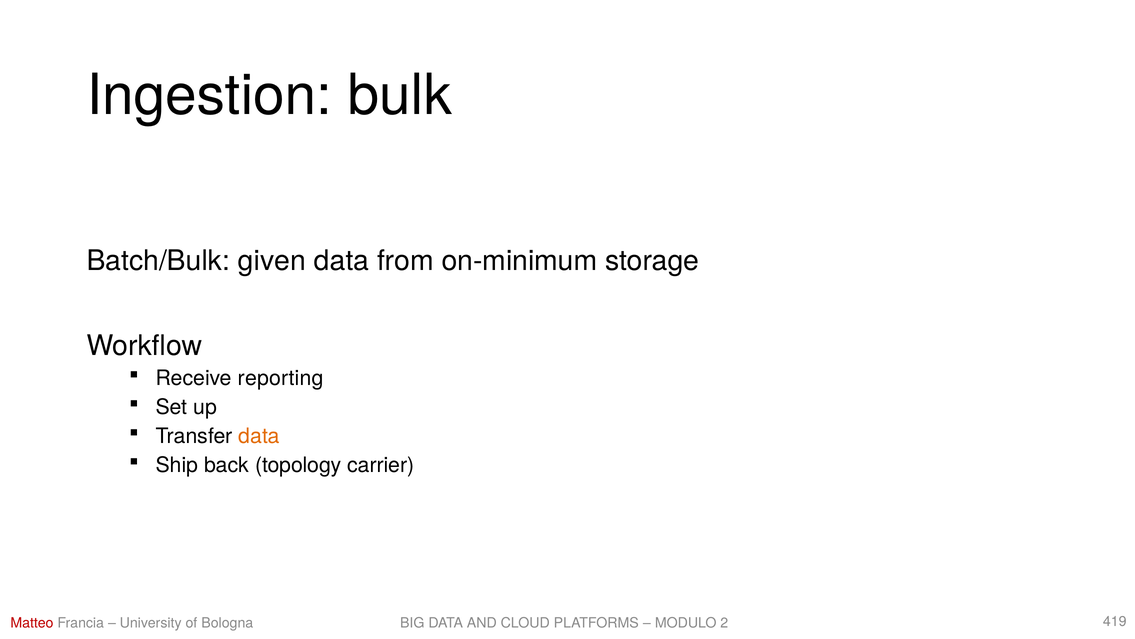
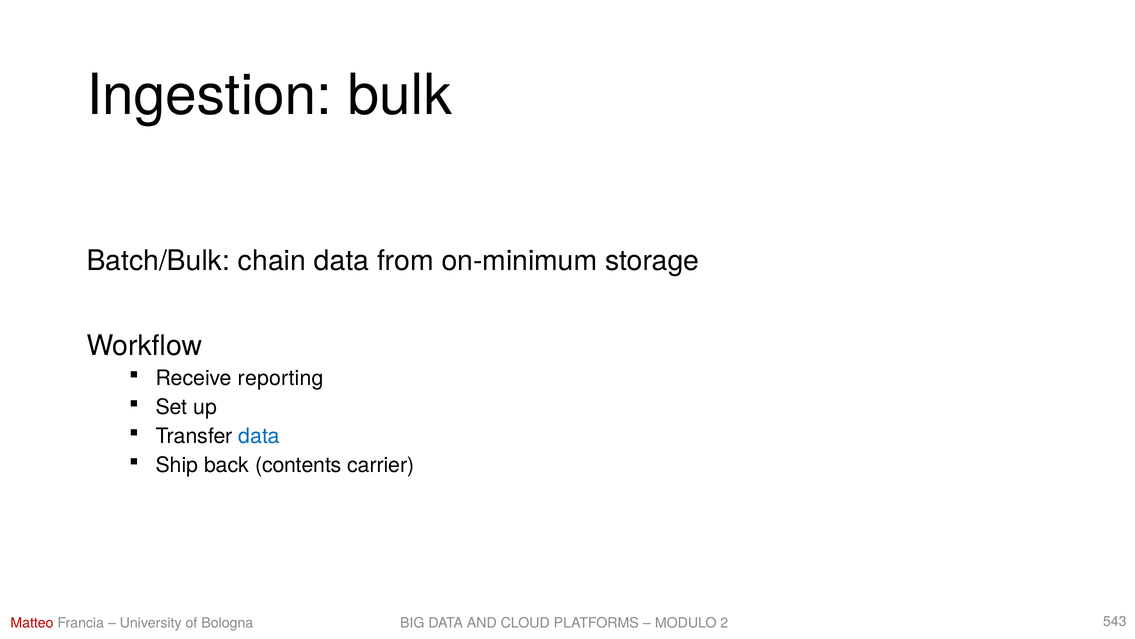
given: given -> chain
data at (259, 436) colour: orange -> blue
topology: topology -> contents
419: 419 -> 543
